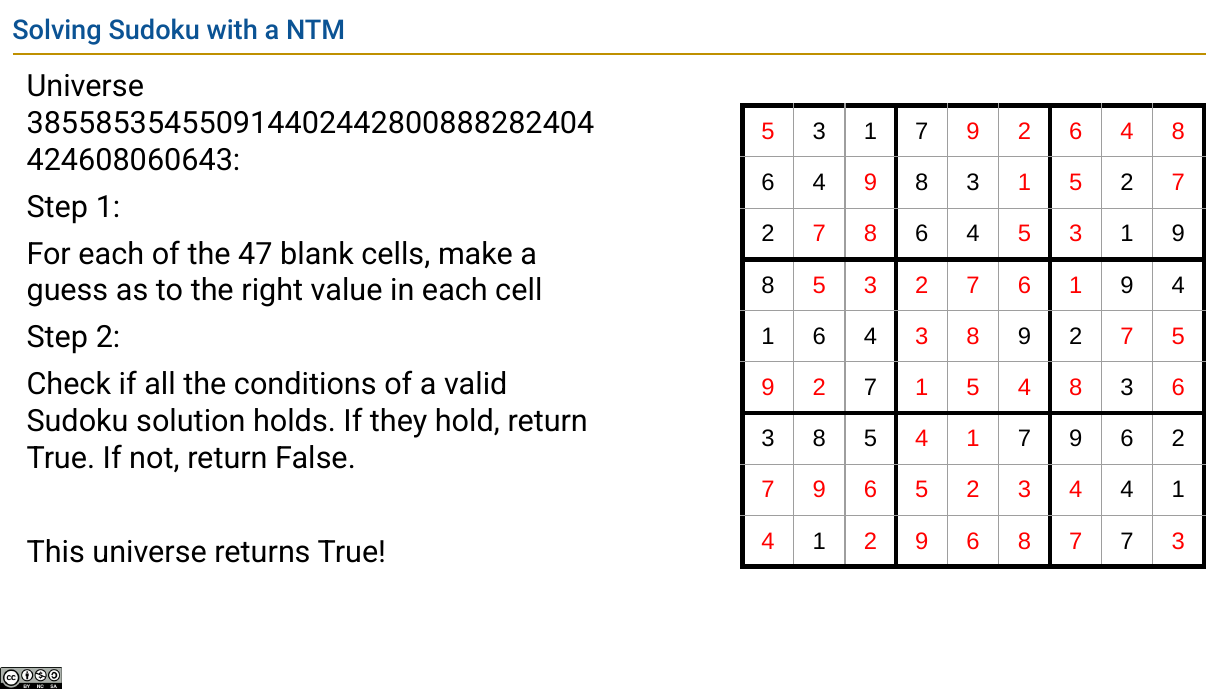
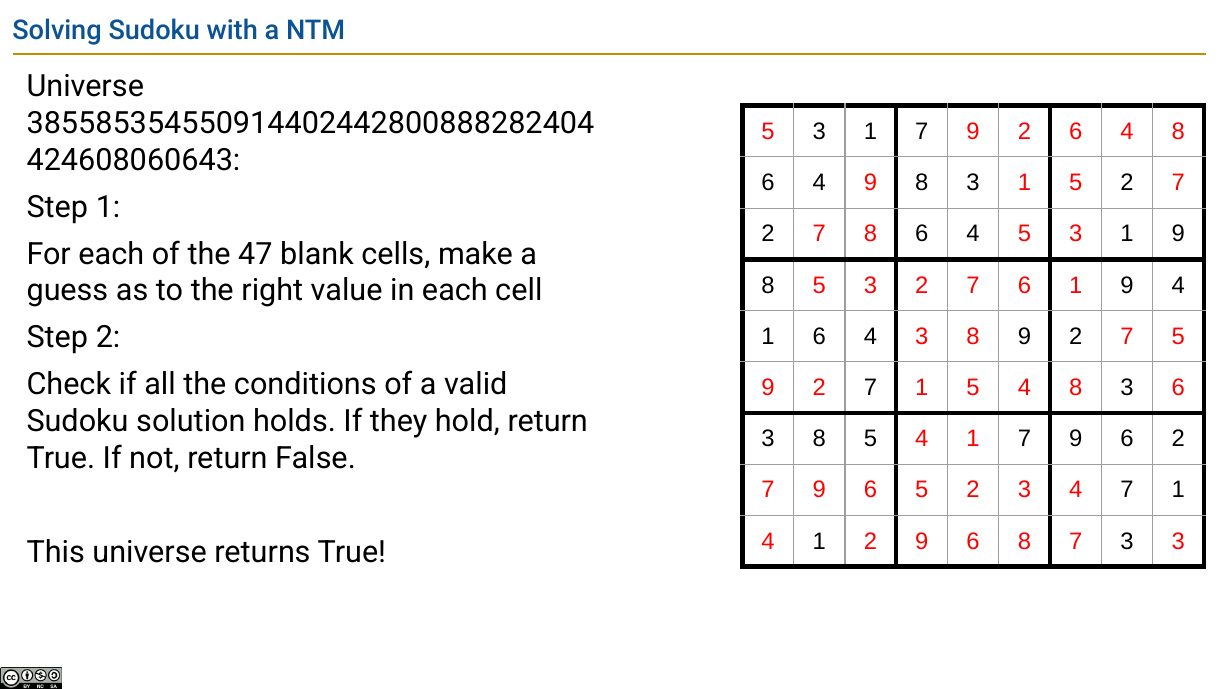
4 4: 4 -> 7
7 7: 7 -> 3
